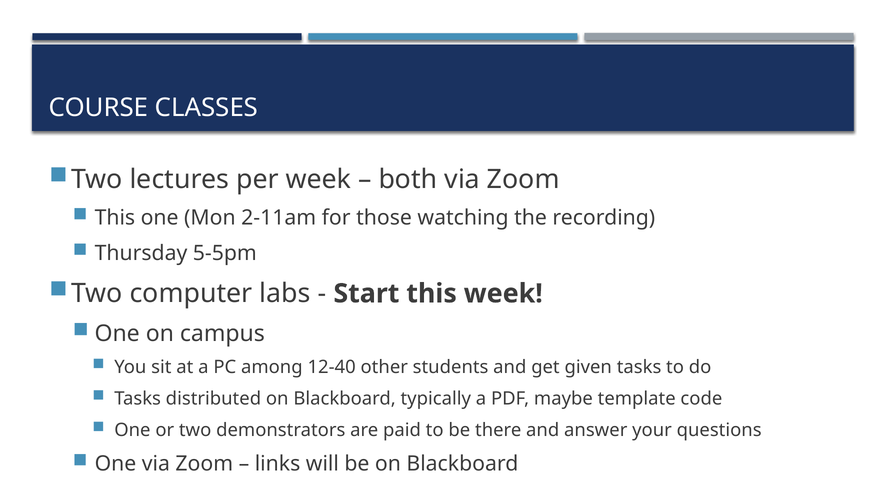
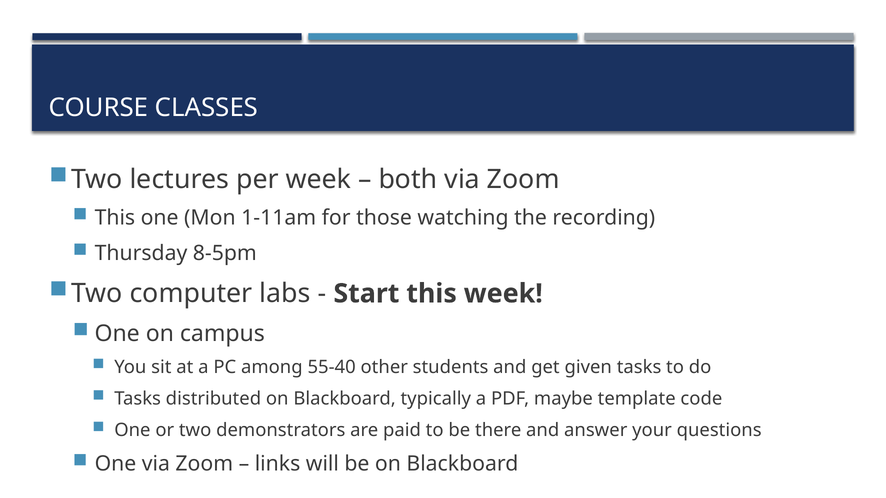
2-11am: 2-11am -> 1-11am
5-5pm: 5-5pm -> 8-5pm
12-40: 12-40 -> 55-40
